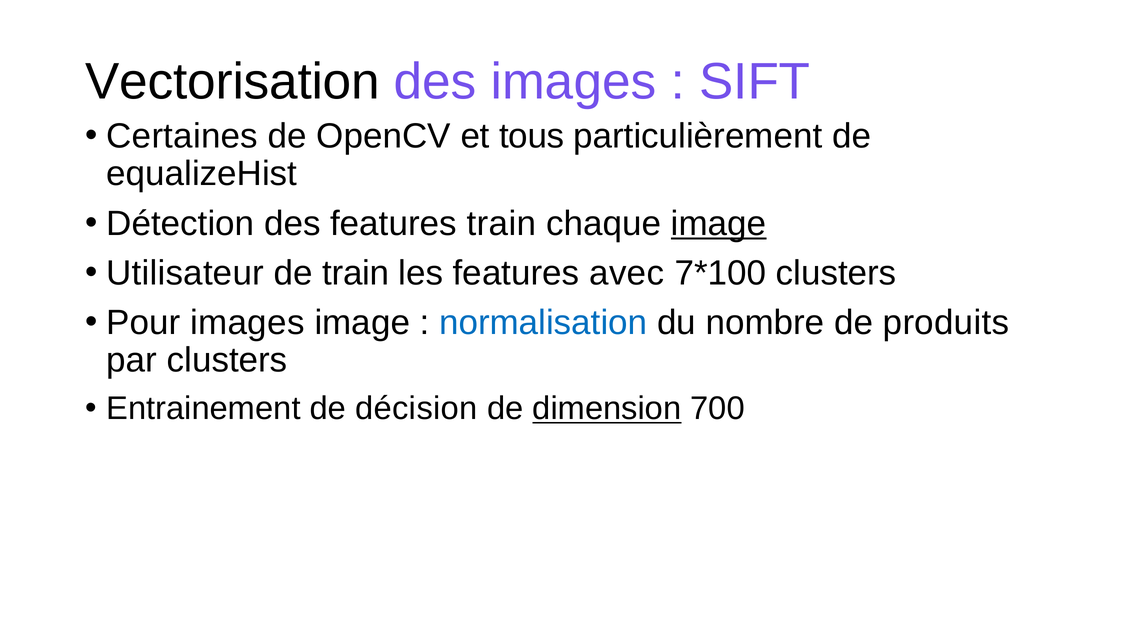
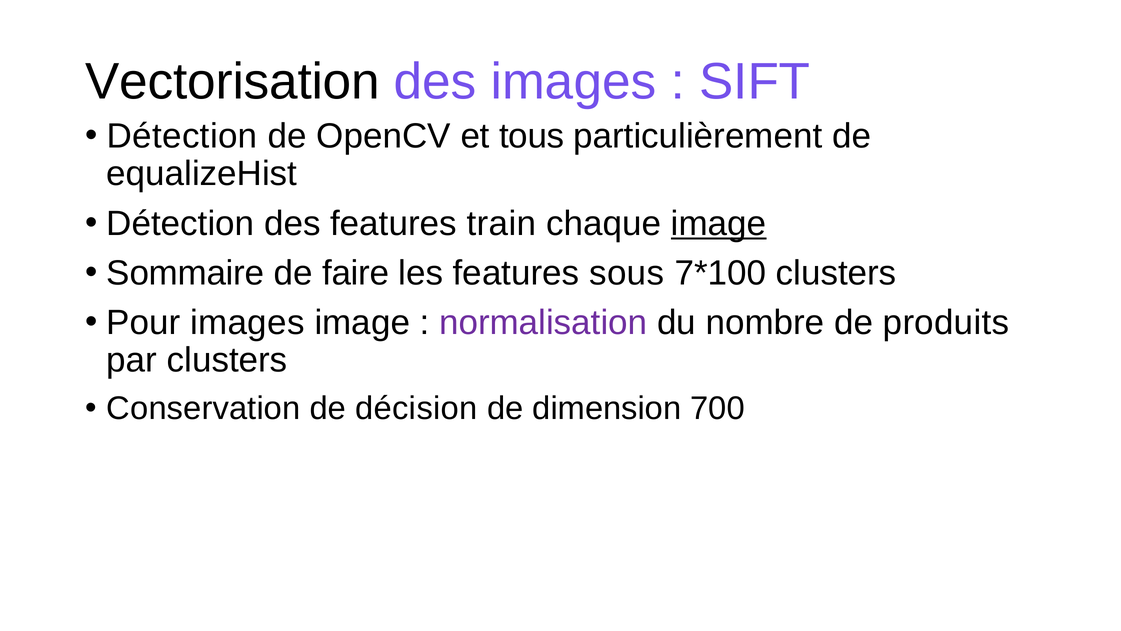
Certaines at (182, 136): Certaines -> Détection
Utilisateur: Utilisateur -> Sommaire
de train: train -> faire
avec: avec -> sous
normalisation colour: blue -> purple
Entrainement: Entrainement -> Conservation
dimension underline: present -> none
